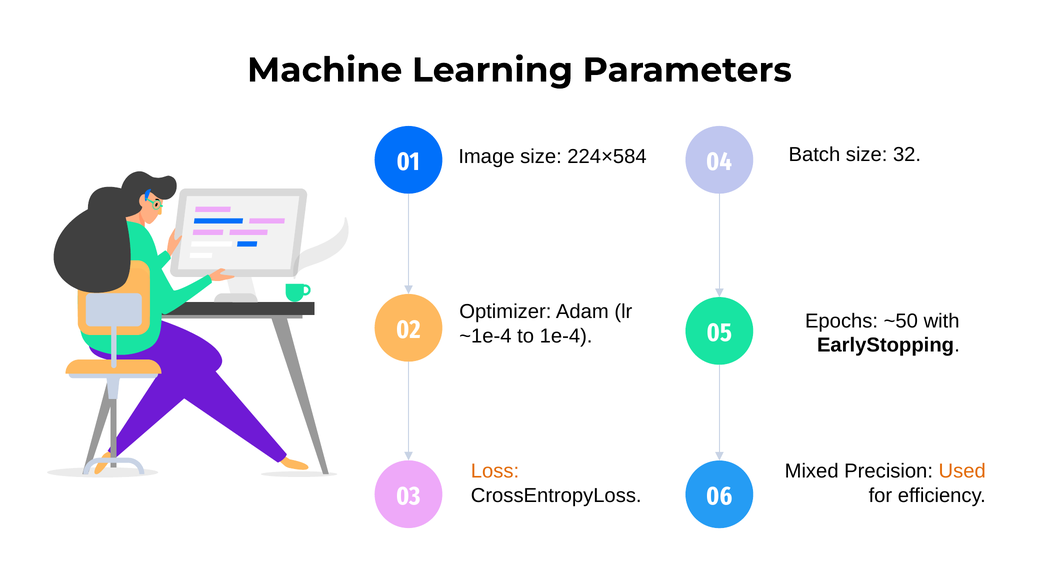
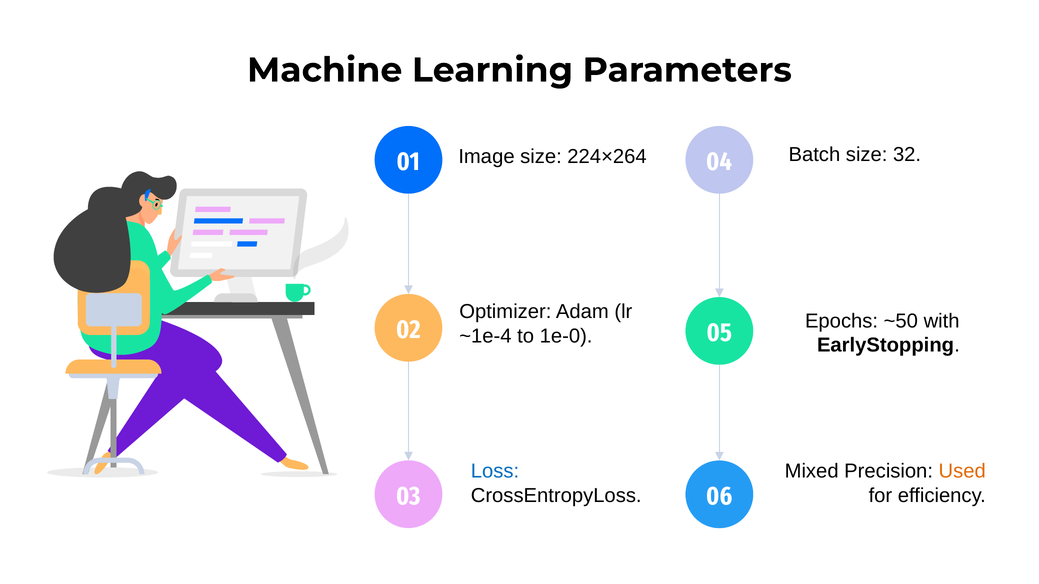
224×584: 224×584 -> 224×264
1e-4: 1e-4 -> 1e-0
Loss colour: orange -> blue
